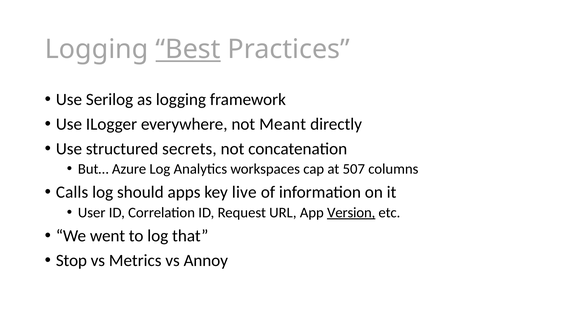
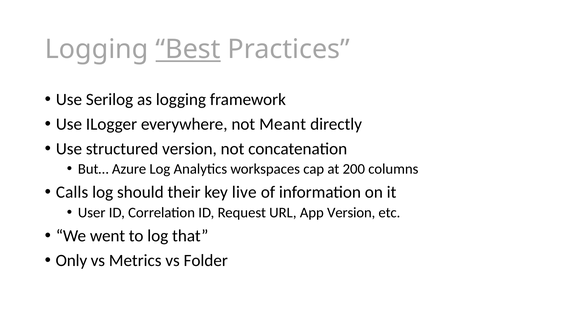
structured secrets: secrets -> version
507: 507 -> 200
apps: apps -> their
Version at (351, 212) underline: present -> none
Stop: Stop -> Only
Annoy: Annoy -> Folder
